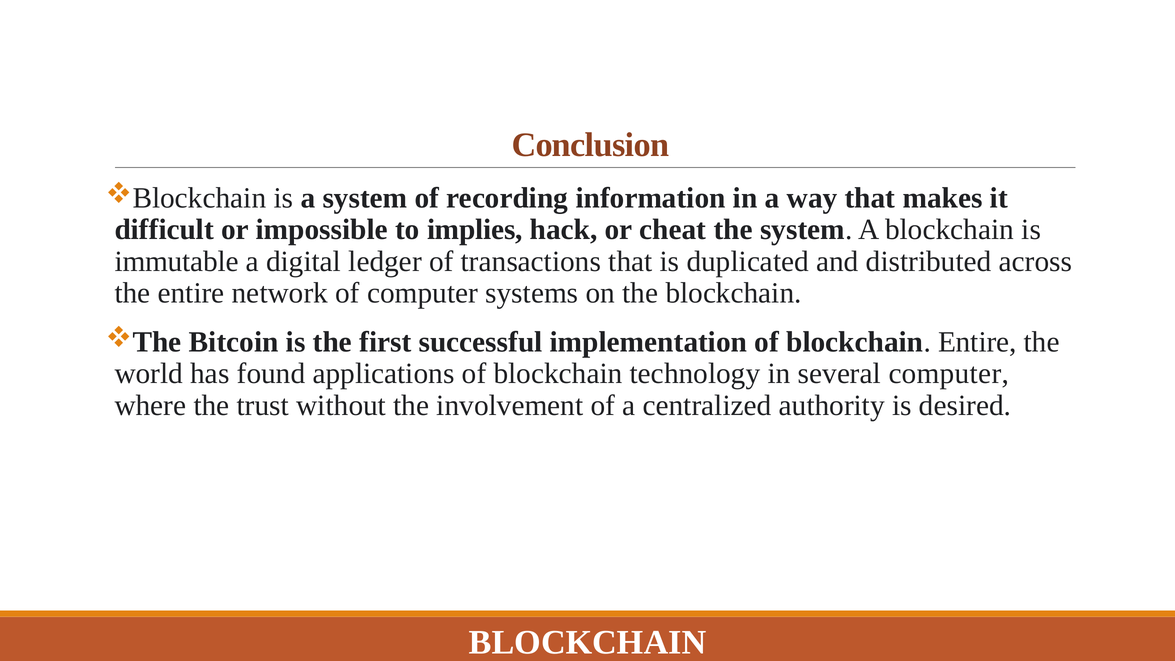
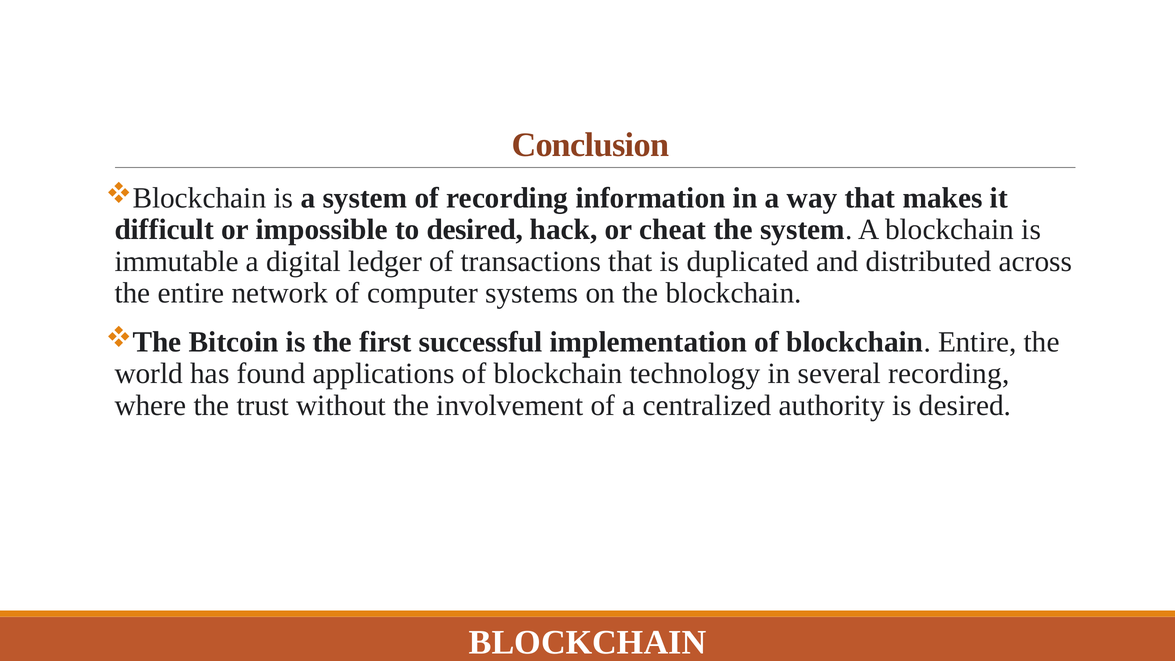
to implies: implies -> desired
several computer: computer -> recording
